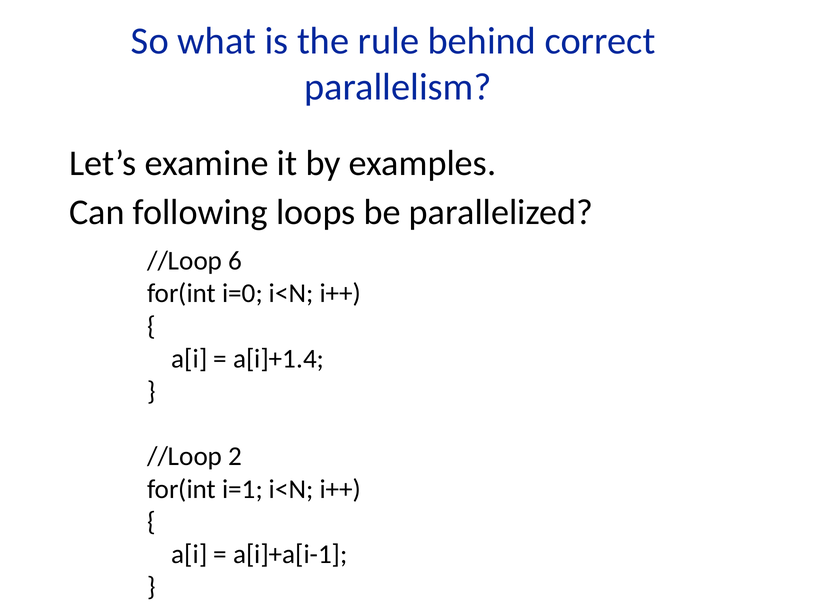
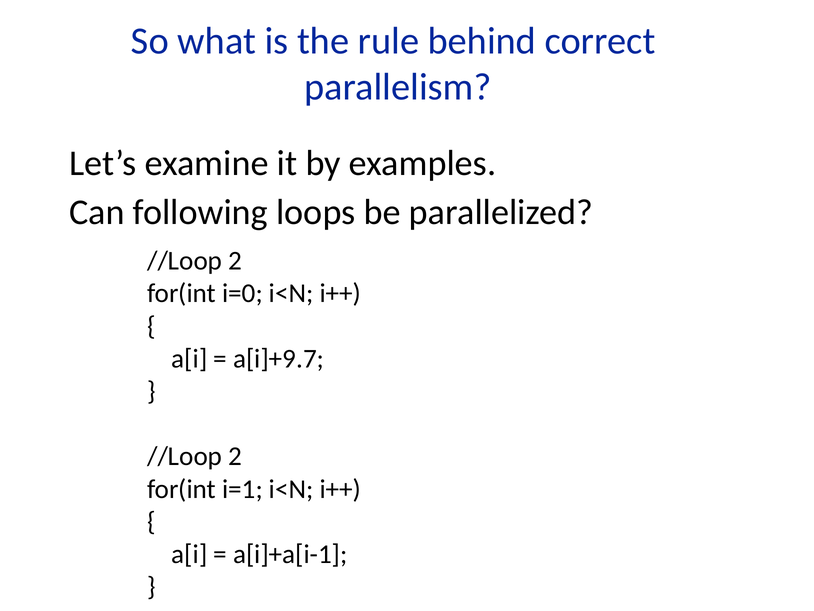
6 at (235, 261): 6 -> 2
a[i]+1.4: a[i]+1.4 -> a[i]+9.7
